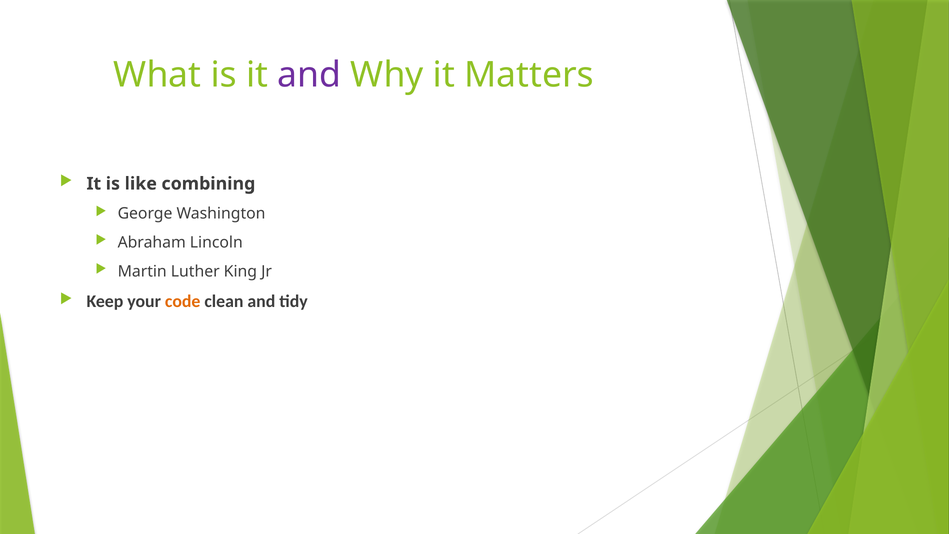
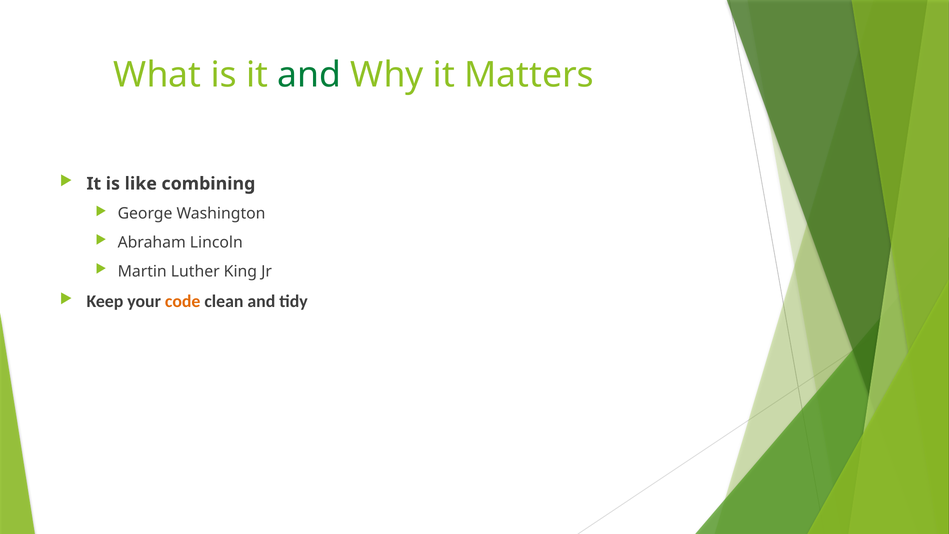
and at (309, 75) colour: purple -> green
